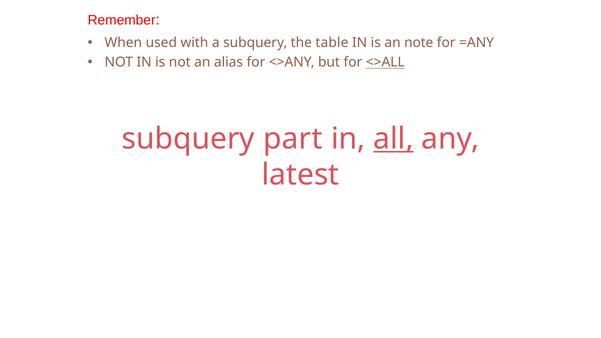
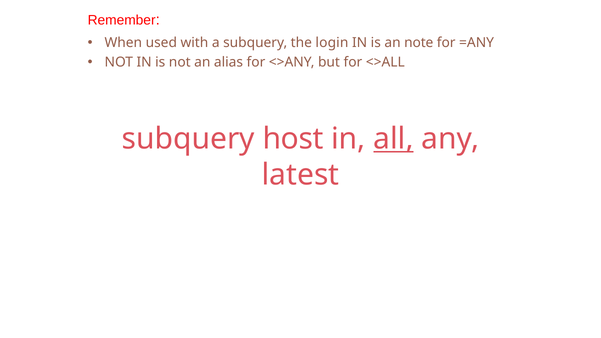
table: table -> login
<>ALL underline: present -> none
part: part -> host
